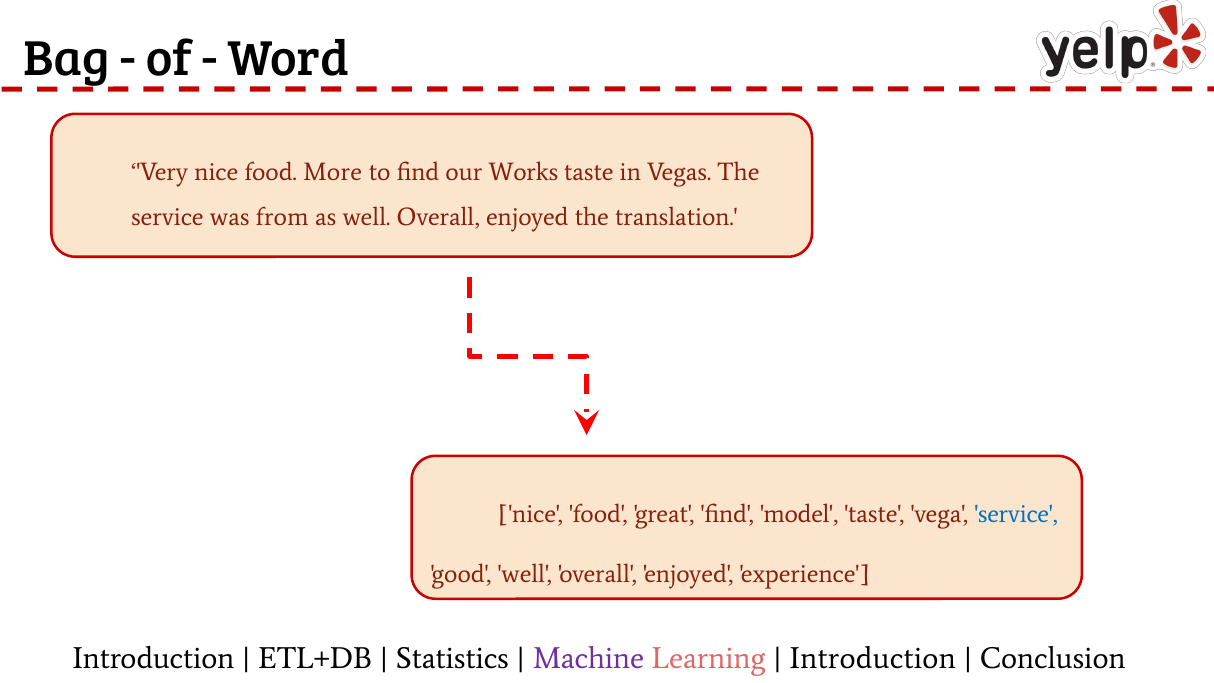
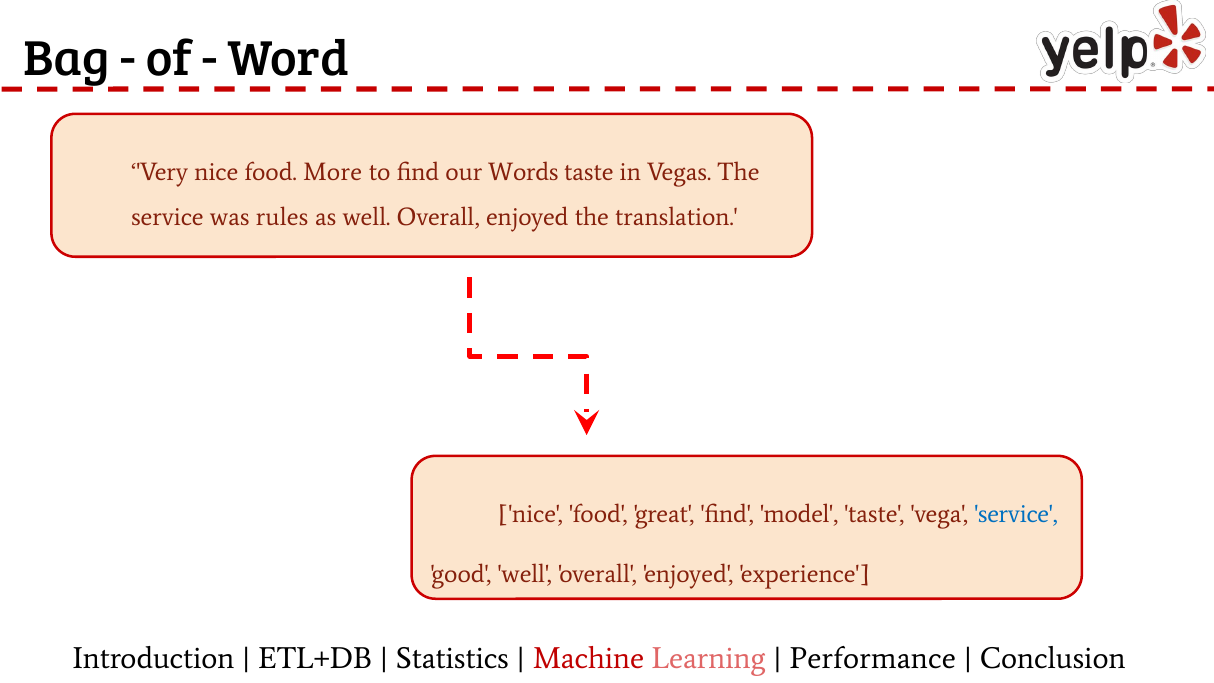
Works: Works -> Words
from: from -> rules
Machine colour: purple -> red
Introduction at (873, 659): Introduction -> Performance
